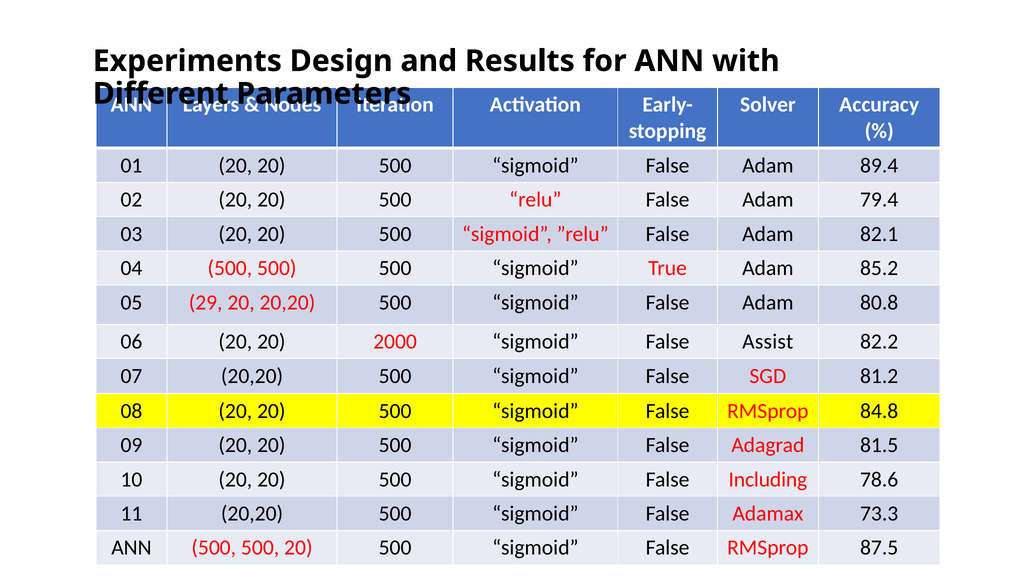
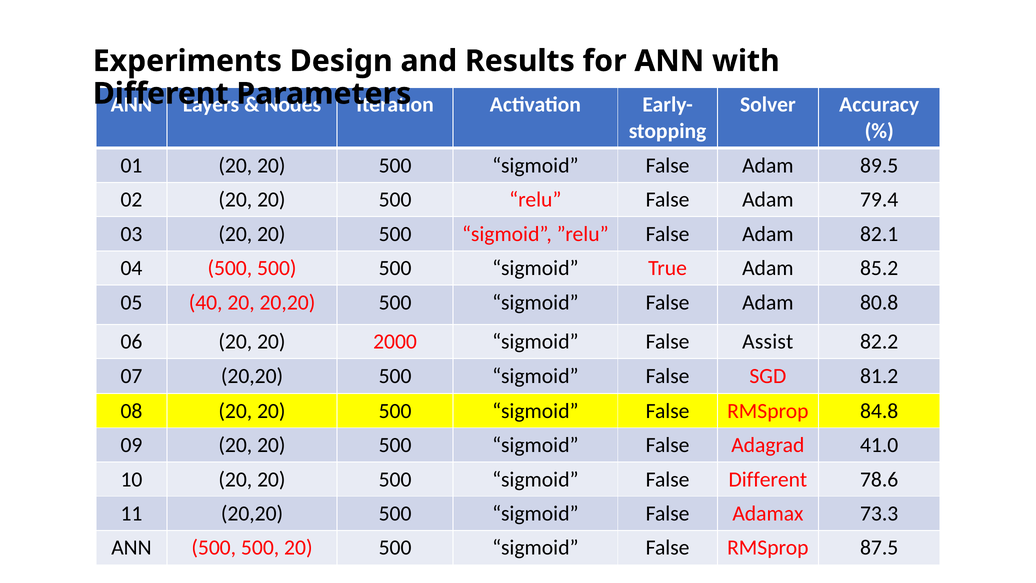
89.4: 89.4 -> 89.5
29: 29 -> 40
81.5: 81.5 -> 41.0
False Including: Including -> Different
